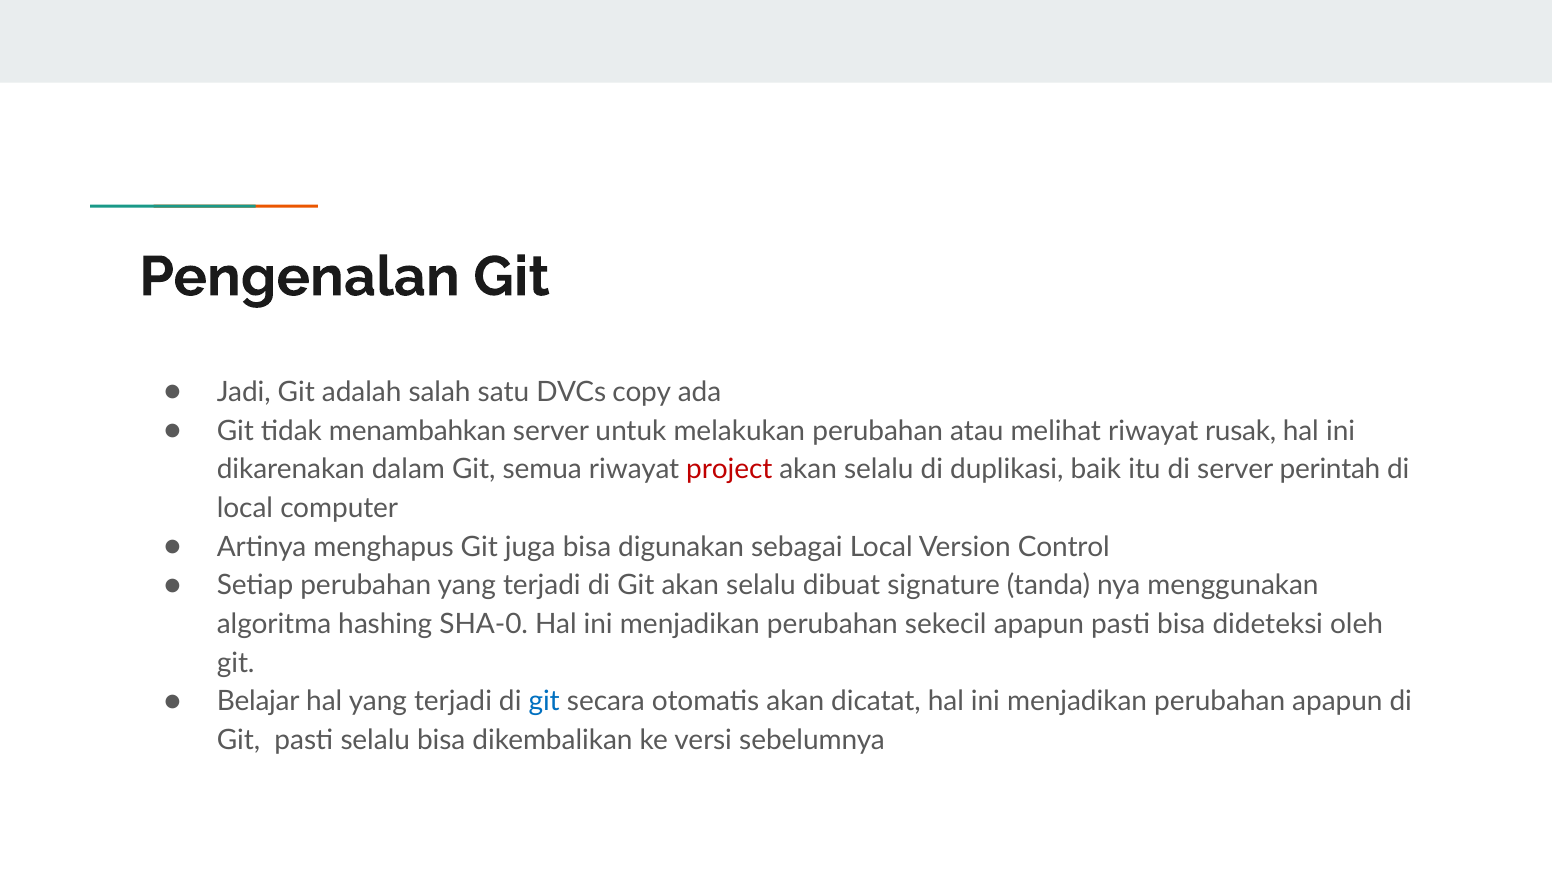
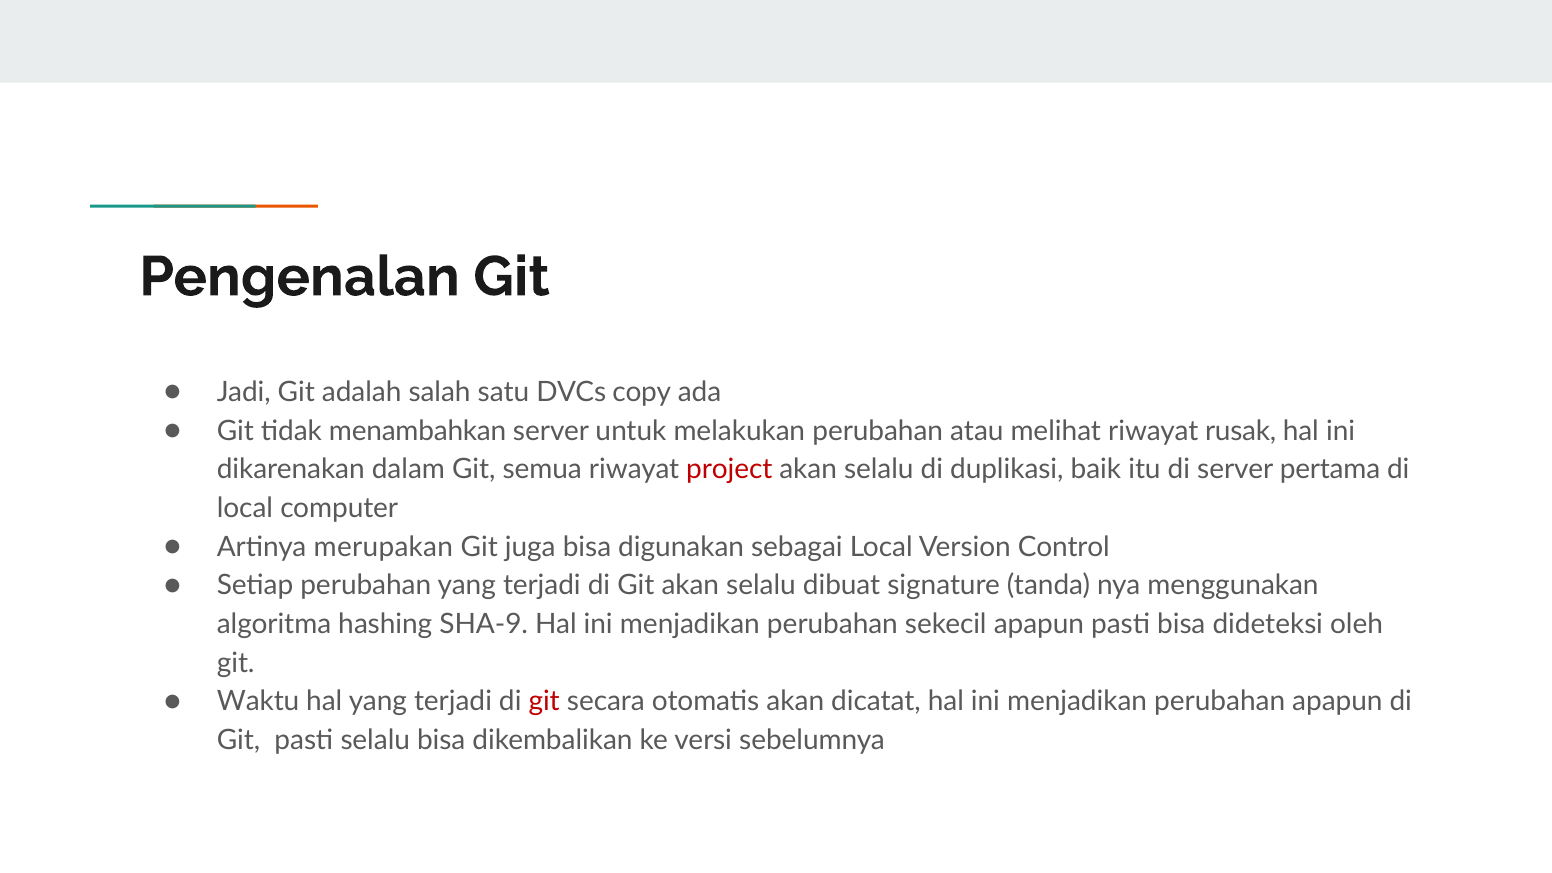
perintah: perintah -> pertama
menghapus: menghapus -> merupakan
SHA-0: SHA-0 -> SHA-9
Belajar: Belajar -> Waktu
git at (544, 702) colour: blue -> red
